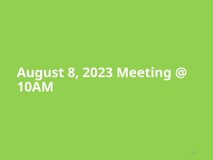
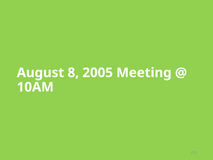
2023: 2023 -> 2005
